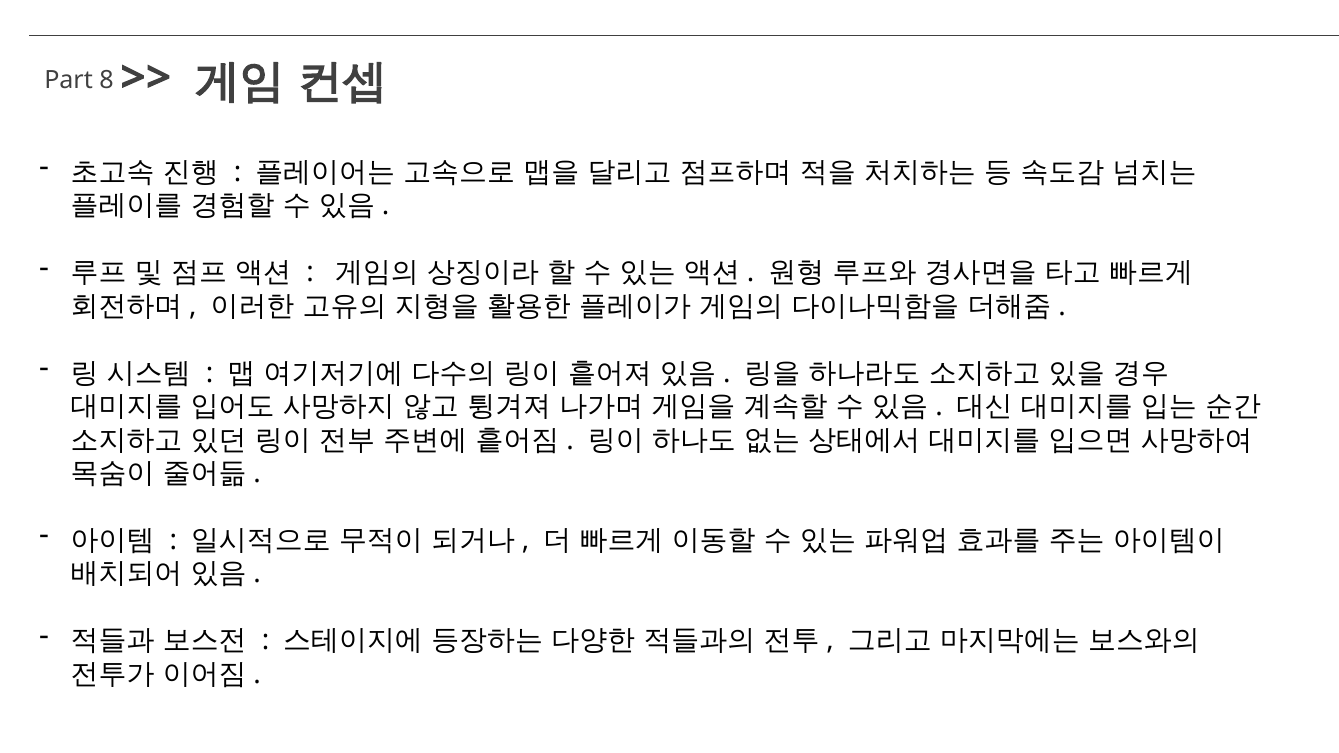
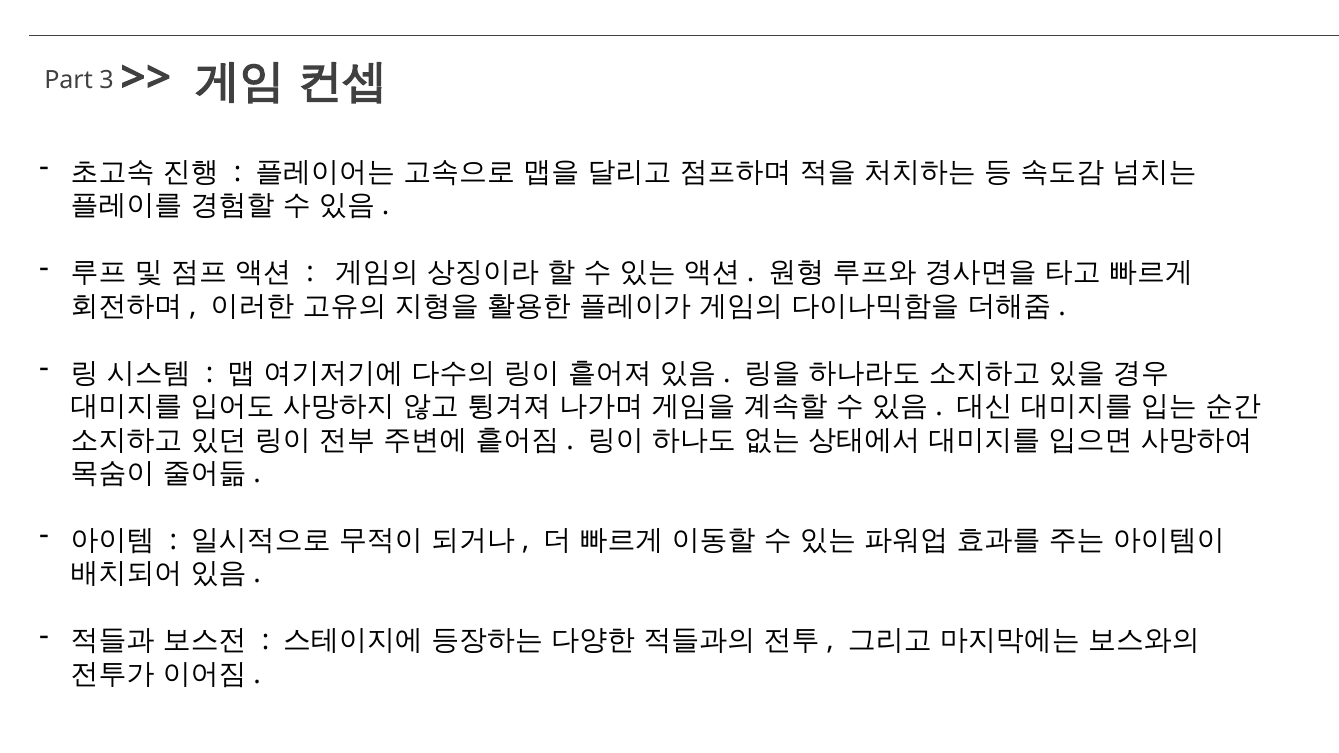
8: 8 -> 3
